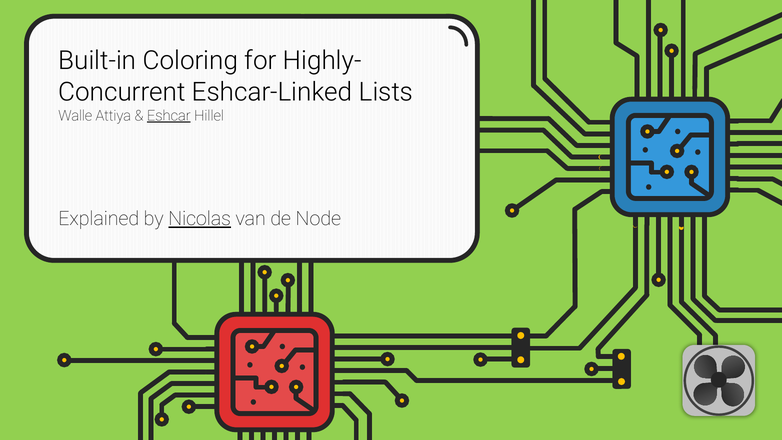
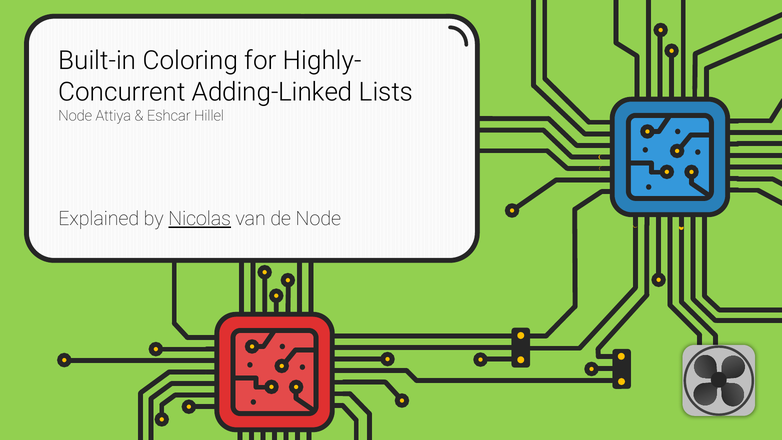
Eshcar-Linked: Eshcar-Linked -> Adding-Linked
Walle at (75, 116): Walle -> Node
Eshcar underline: present -> none
